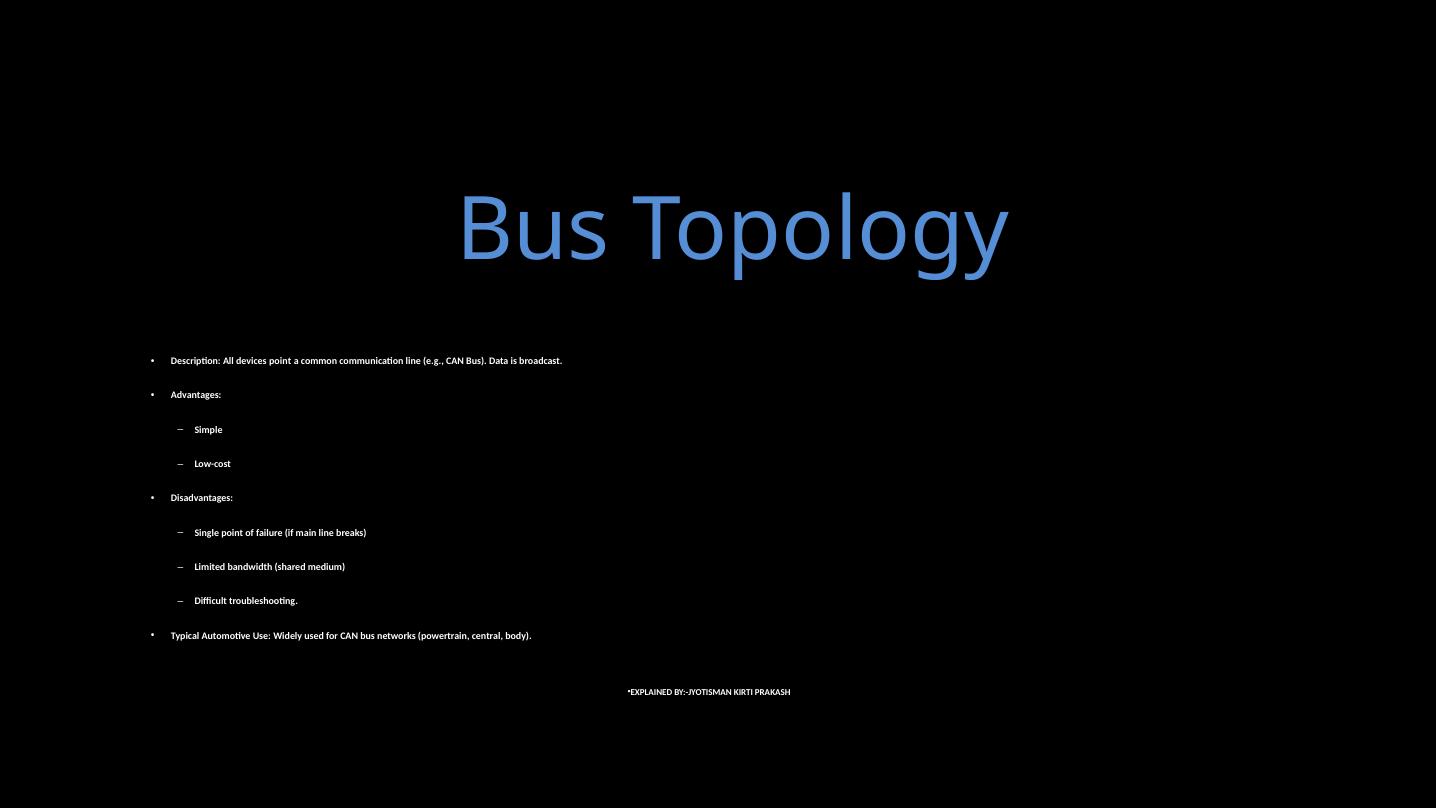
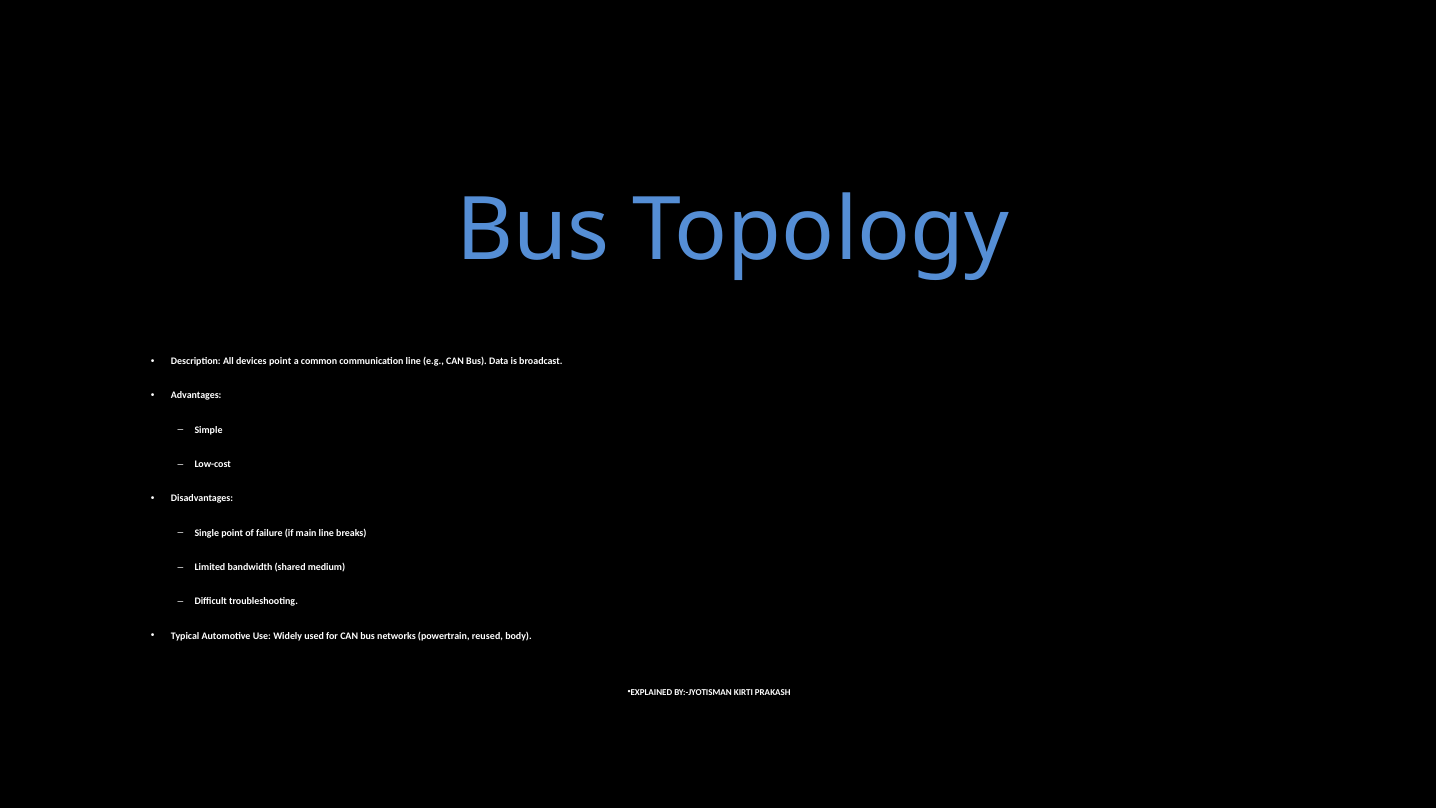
central: central -> reused
